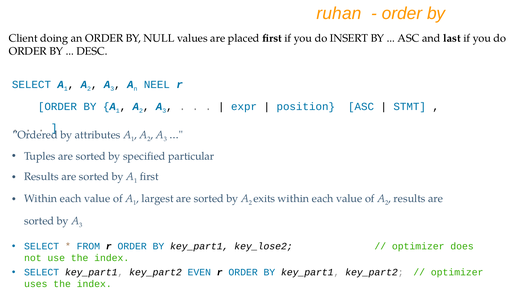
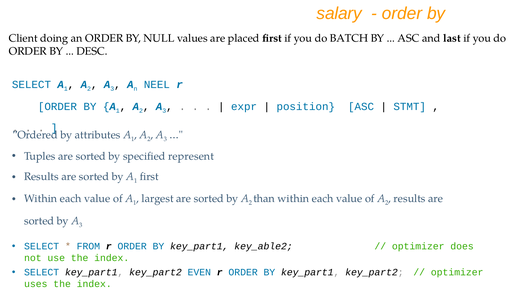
ruhan: ruhan -> salary
INSERT: INSERT -> BATCH
particular: particular -> represent
exits: exits -> than
key_lose2: key_lose2 -> key_able2
